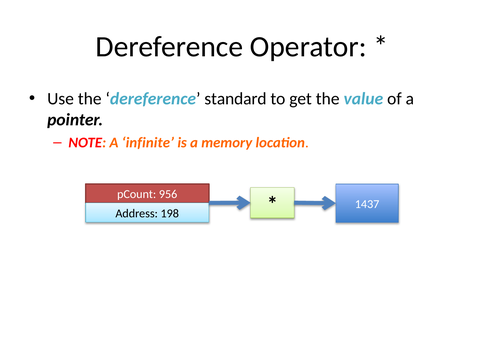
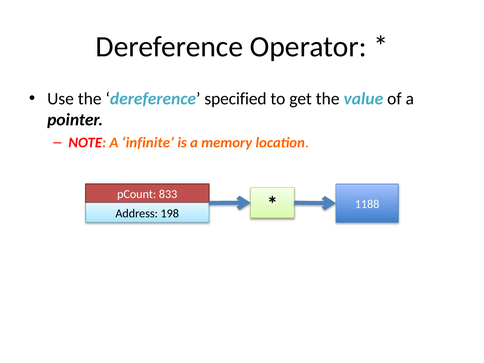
standard: standard -> specified
956: 956 -> 833
1437: 1437 -> 1188
